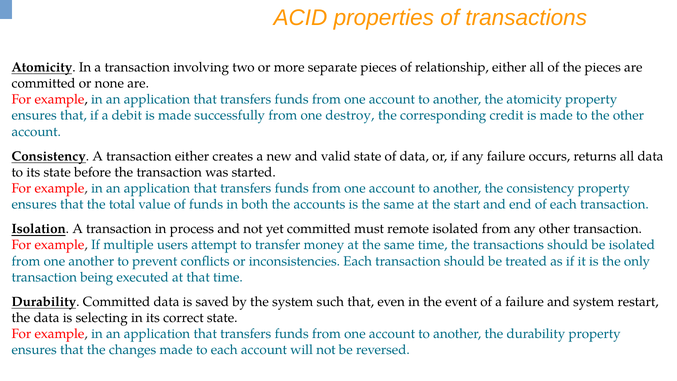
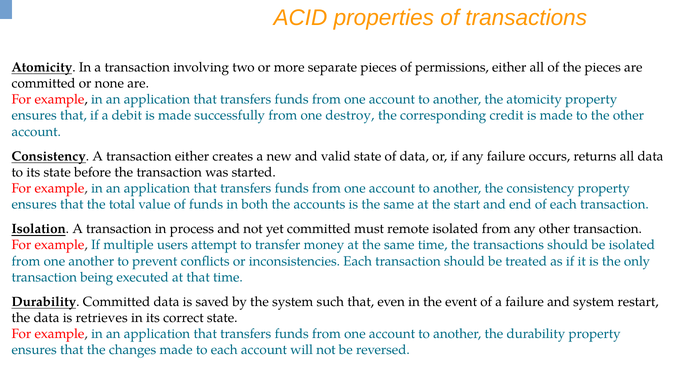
relationship: relationship -> permissions
selecting: selecting -> retrieves
